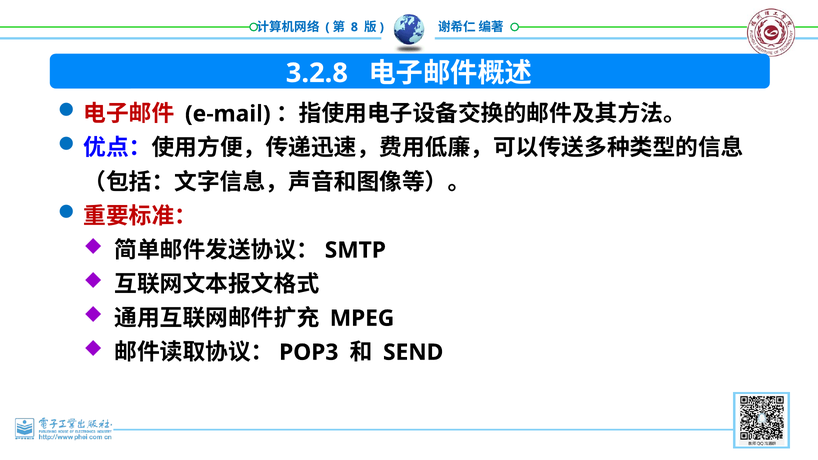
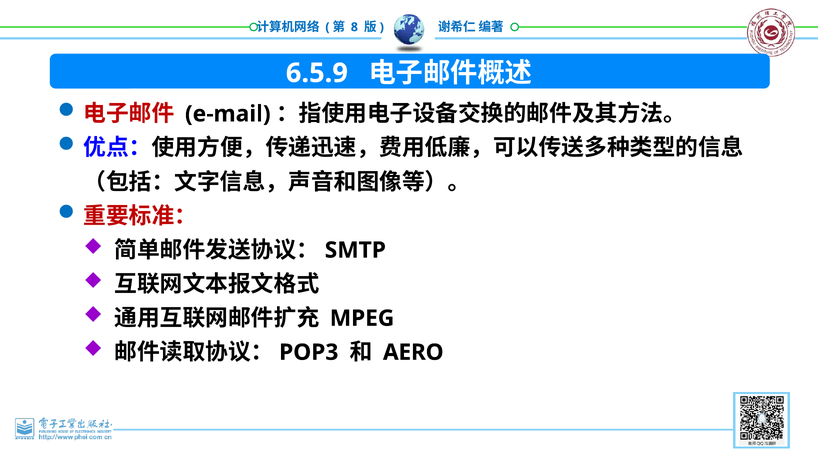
3.2.8: 3.2.8 -> 6.5.9
SEND: SEND -> AERO
